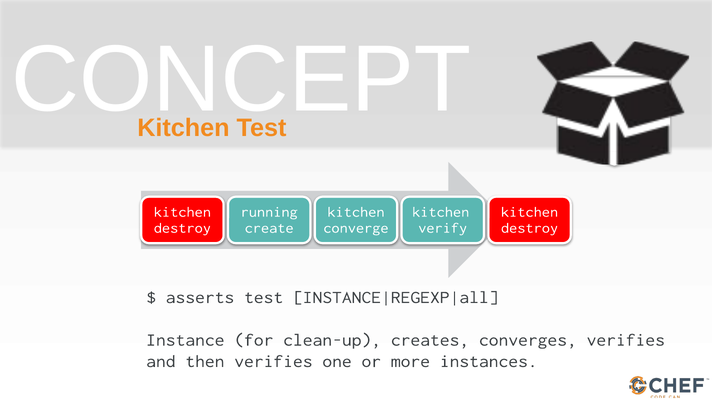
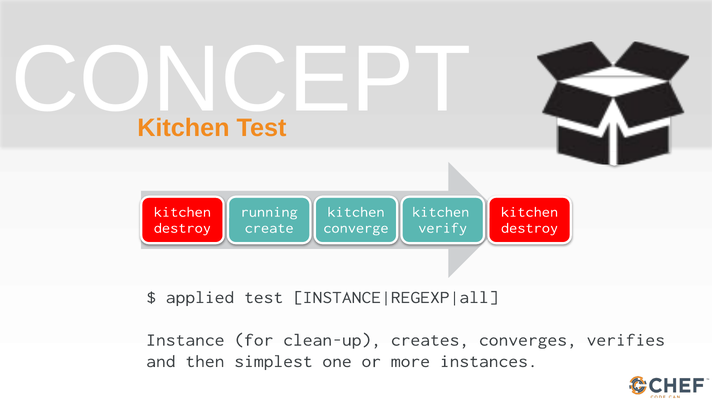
asserts: asserts -> applied
then verifies: verifies -> simplest
